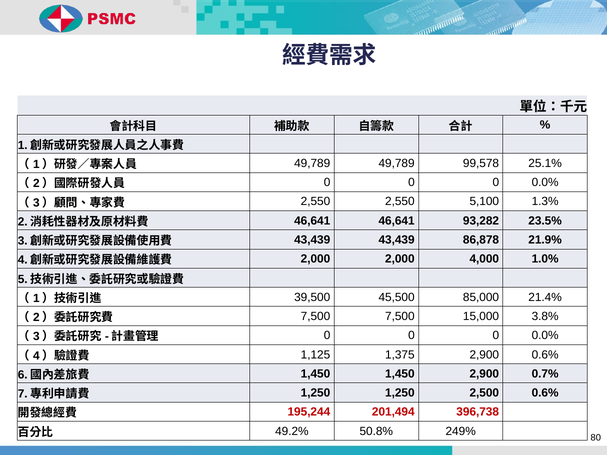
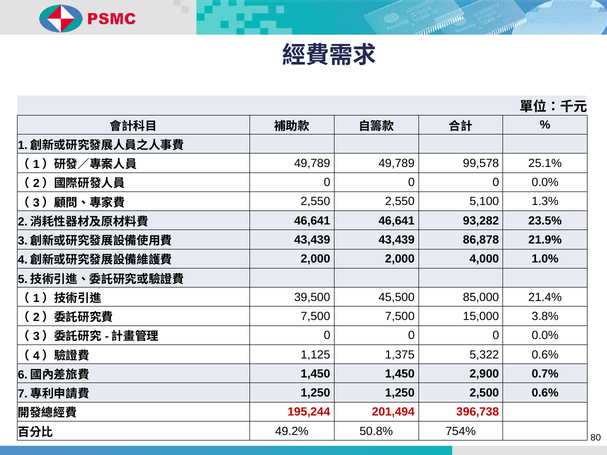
1,375 2,900: 2,900 -> 5,322
249%: 249% -> 754%
